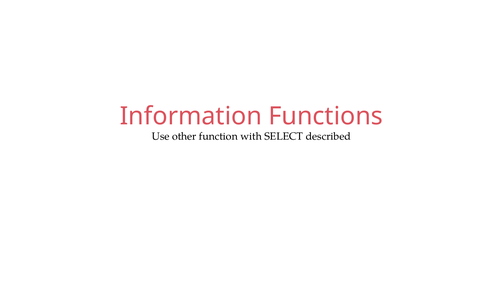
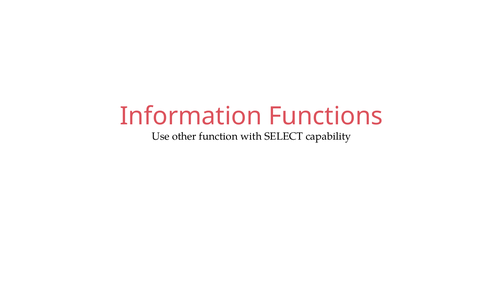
described: described -> capability
